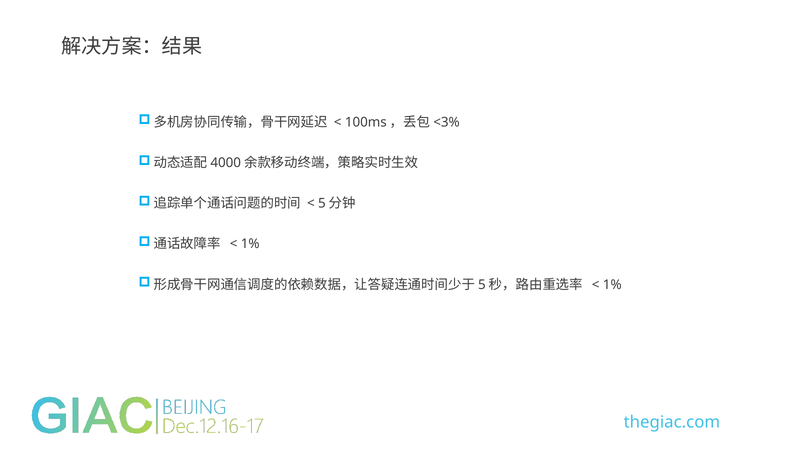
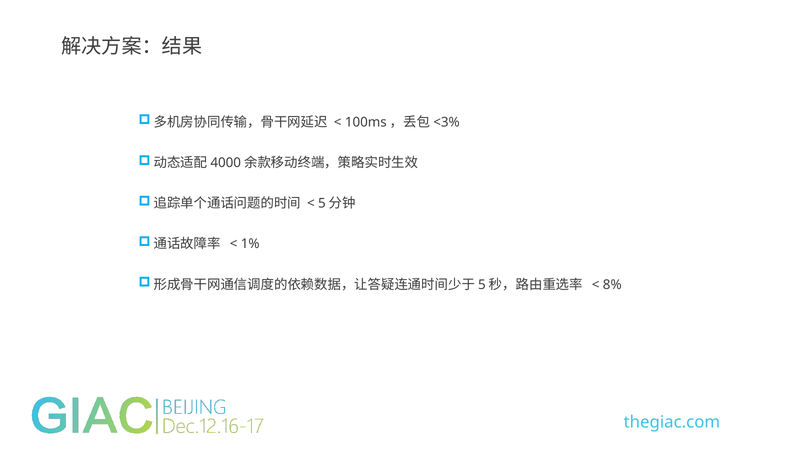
1% at (612, 284): 1% -> 8%
